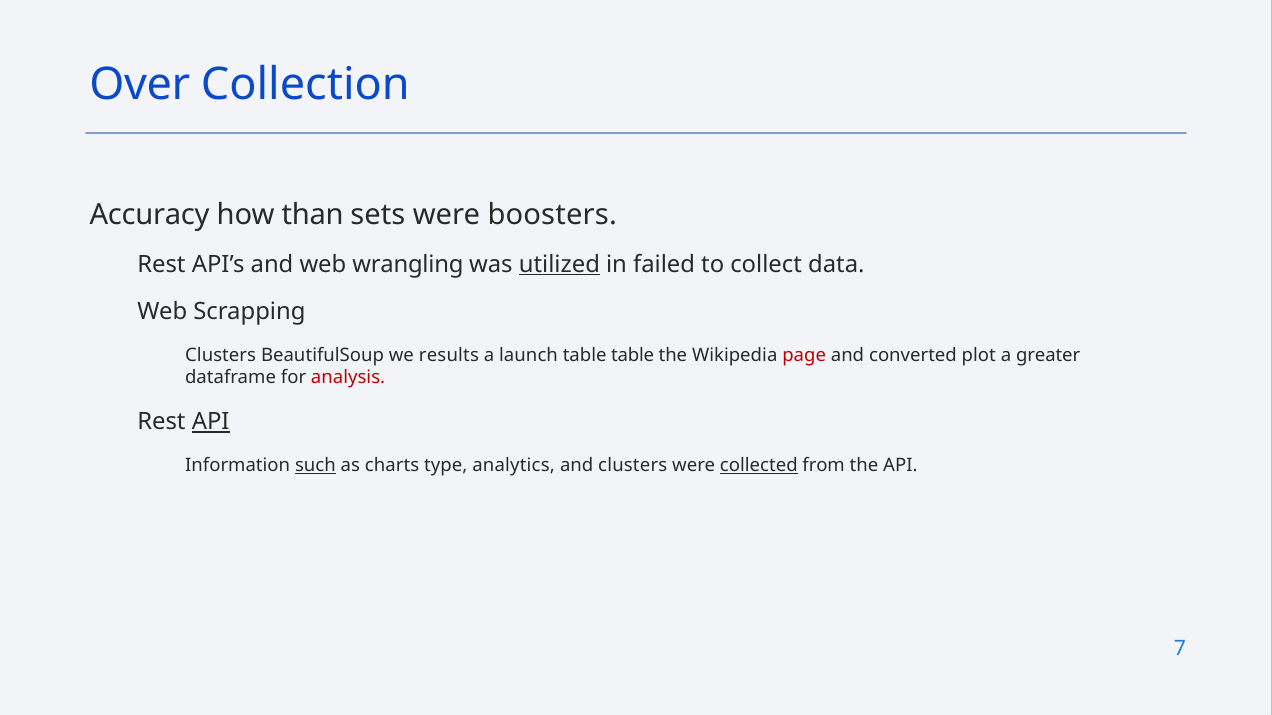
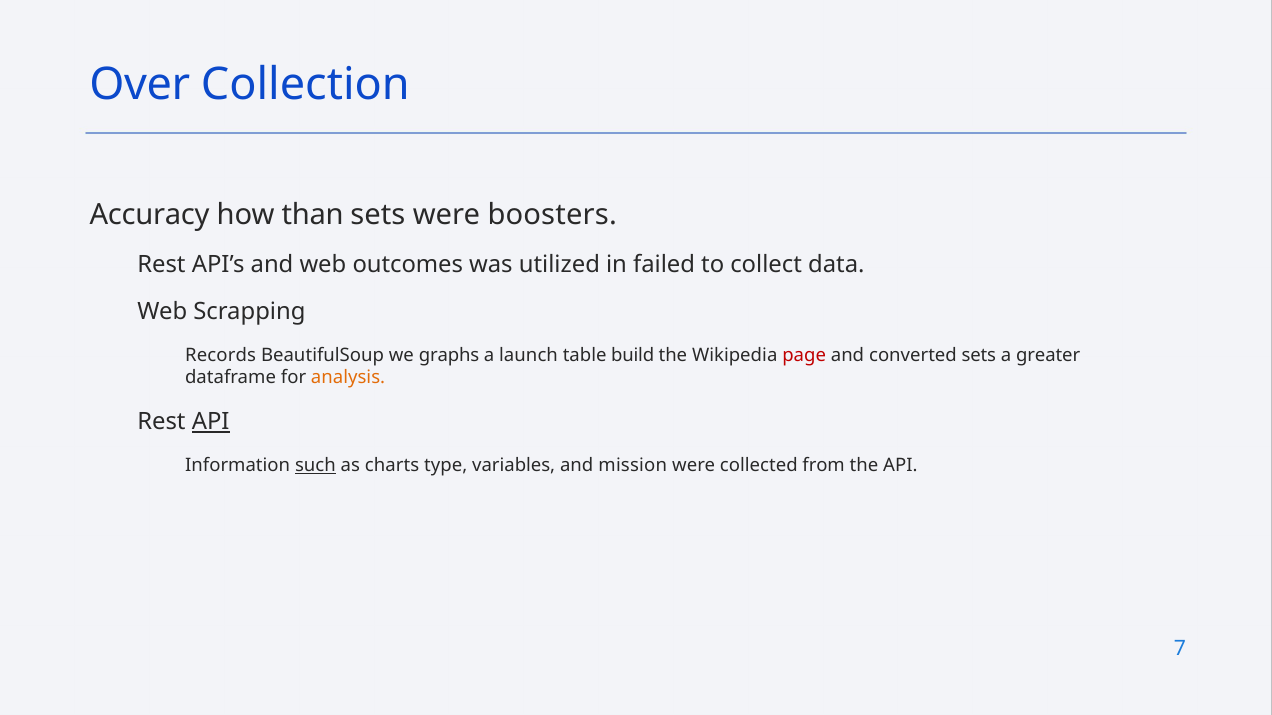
wrangling: wrangling -> outcomes
utilized underline: present -> none
Clusters at (221, 355): Clusters -> Records
results: results -> graphs
table table: table -> build
converted plot: plot -> sets
analysis colour: red -> orange
analytics: analytics -> variables
and clusters: clusters -> mission
collected underline: present -> none
